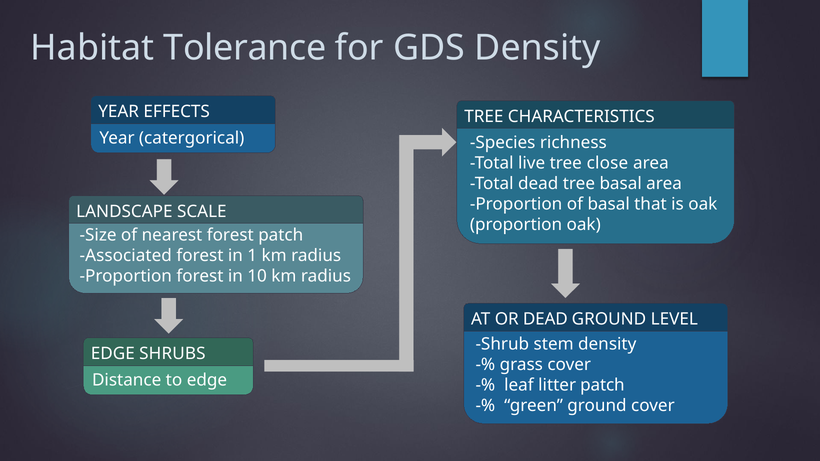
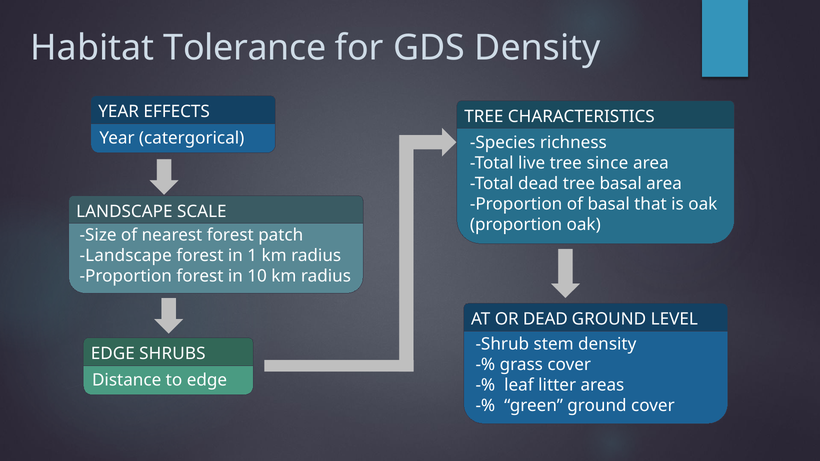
close: close -> since
Associated at (126, 256): Associated -> Landscape
litter patch: patch -> areas
